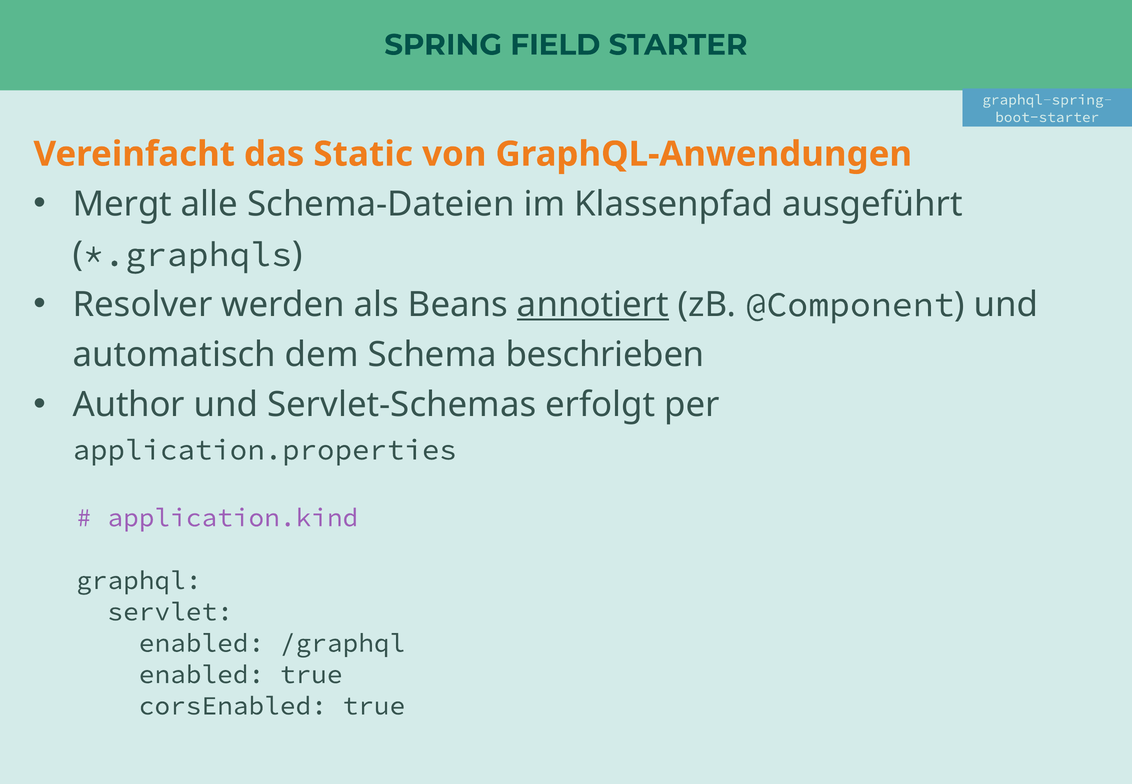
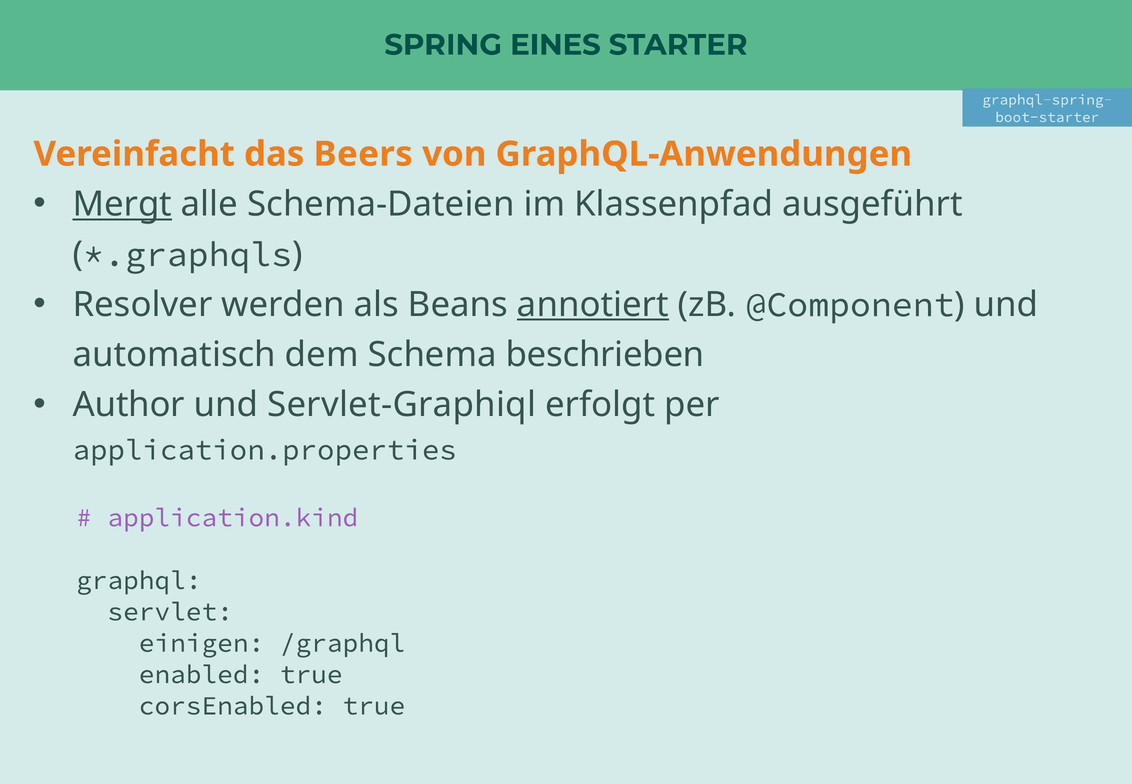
FIELD: FIELD -> EINES
Static: Static -> Beers
Mergt underline: none -> present
Servlet-Schemas: Servlet-Schemas -> Servlet-Graphiql
enabled at (201, 643): enabled -> einigen
